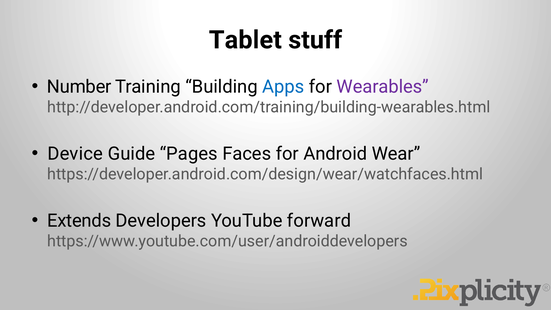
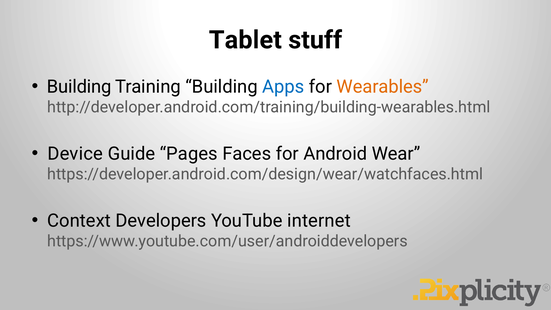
Number at (79, 87): Number -> Building
Wearables colour: purple -> orange
Extends: Extends -> Context
forward: forward -> internet
